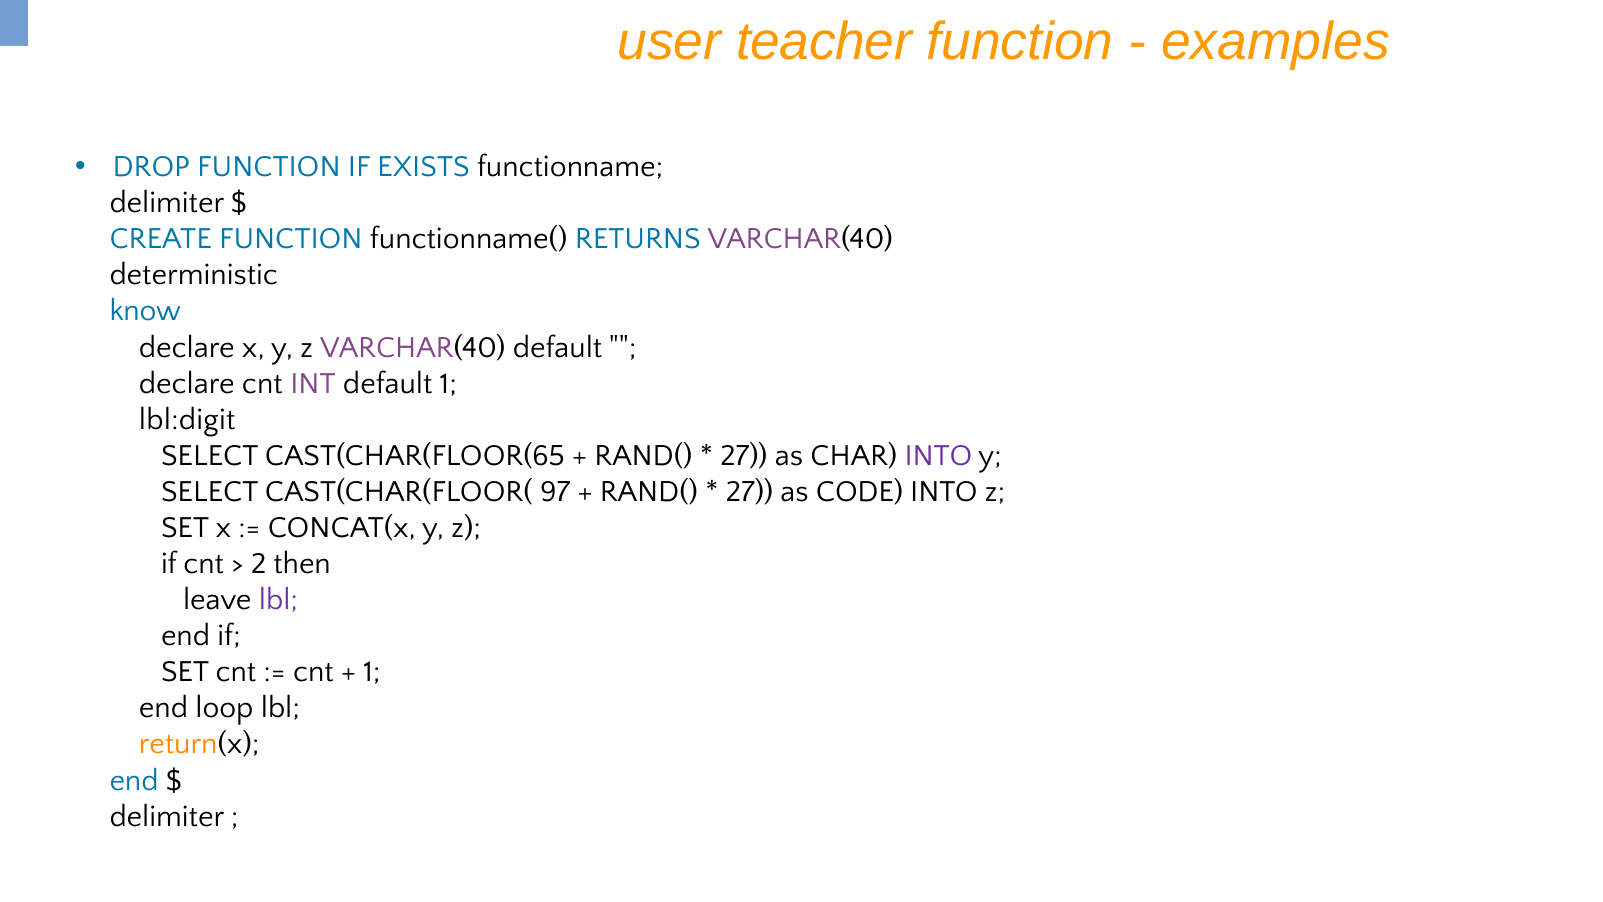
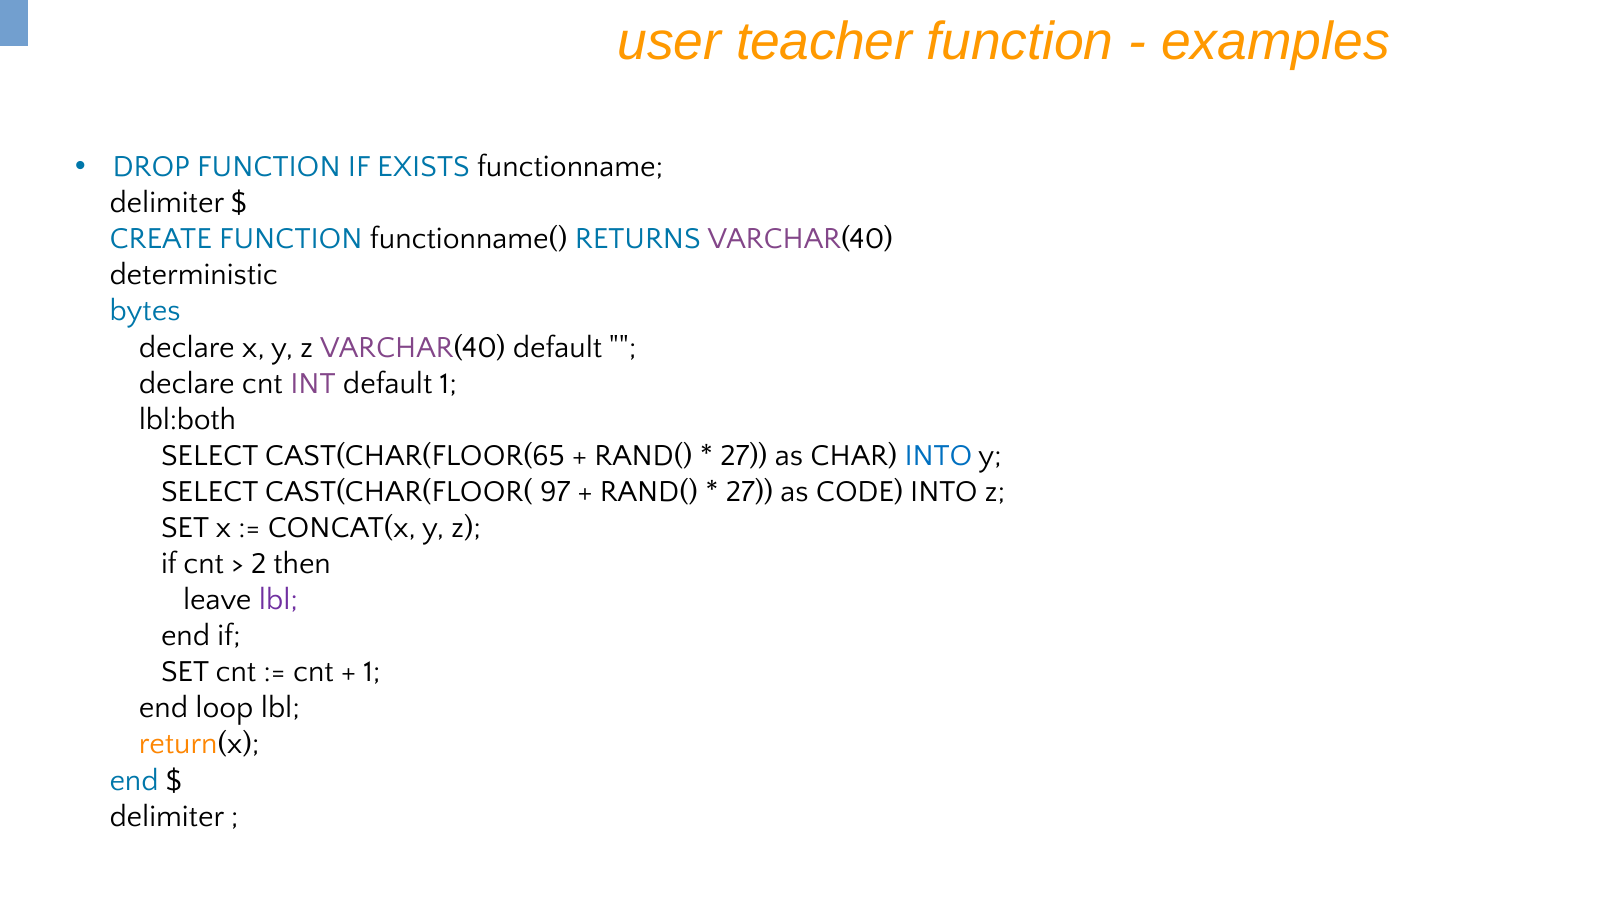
know: know -> bytes
lbl:digit: lbl:digit -> lbl:both
INTO at (938, 455) colour: purple -> blue
